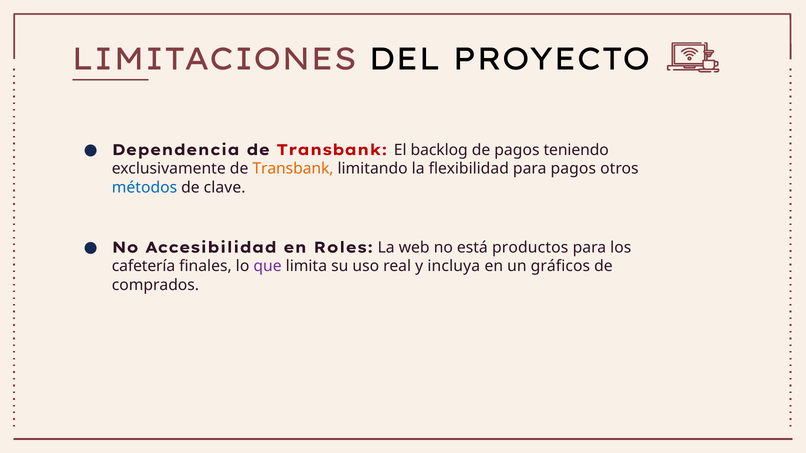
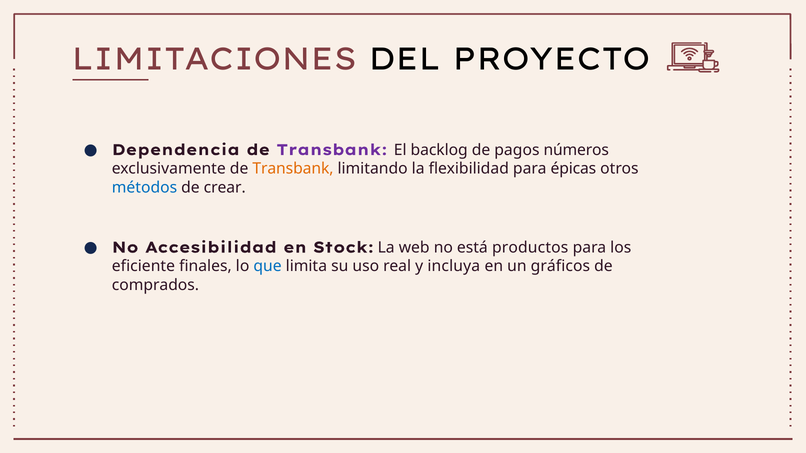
Transbank at (332, 150) colour: red -> purple
teniendo: teniendo -> números
para pagos: pagos -> épicas
clave: clave -> crear
Roles: Roles -> Stock
cafetería: cafetería -> eficiente
que colour: purple -> blue
